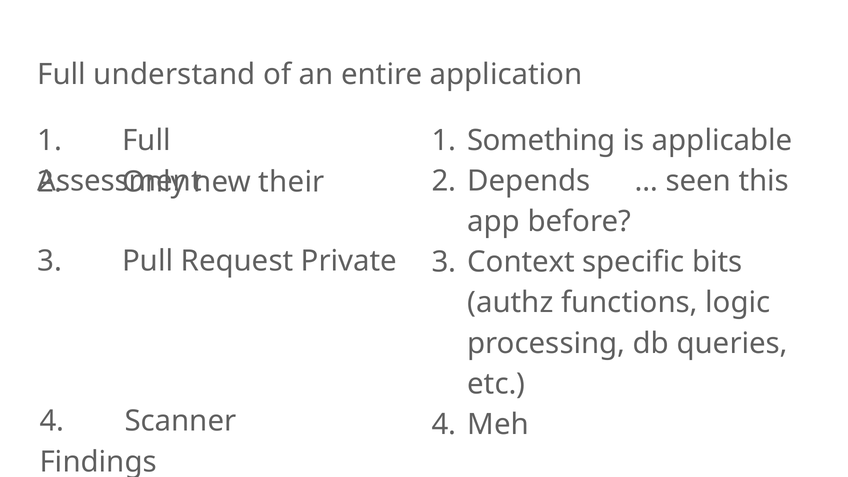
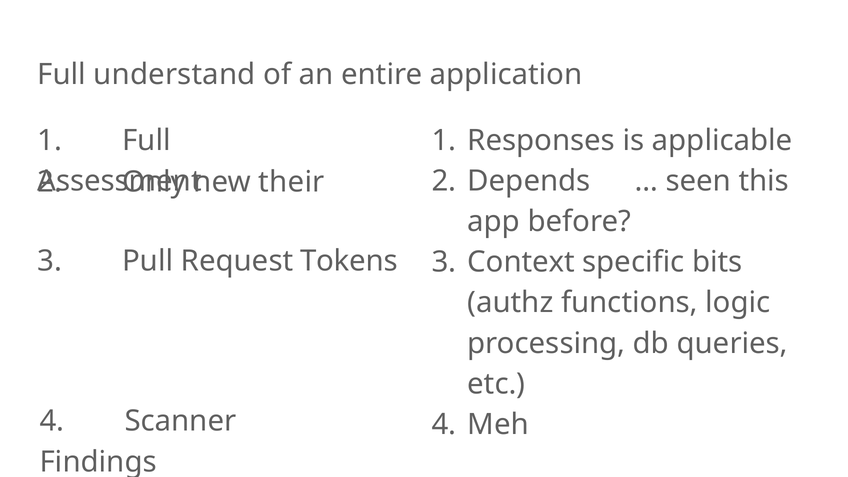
Something: Something -> Responses
Private: Private -> Tokens
